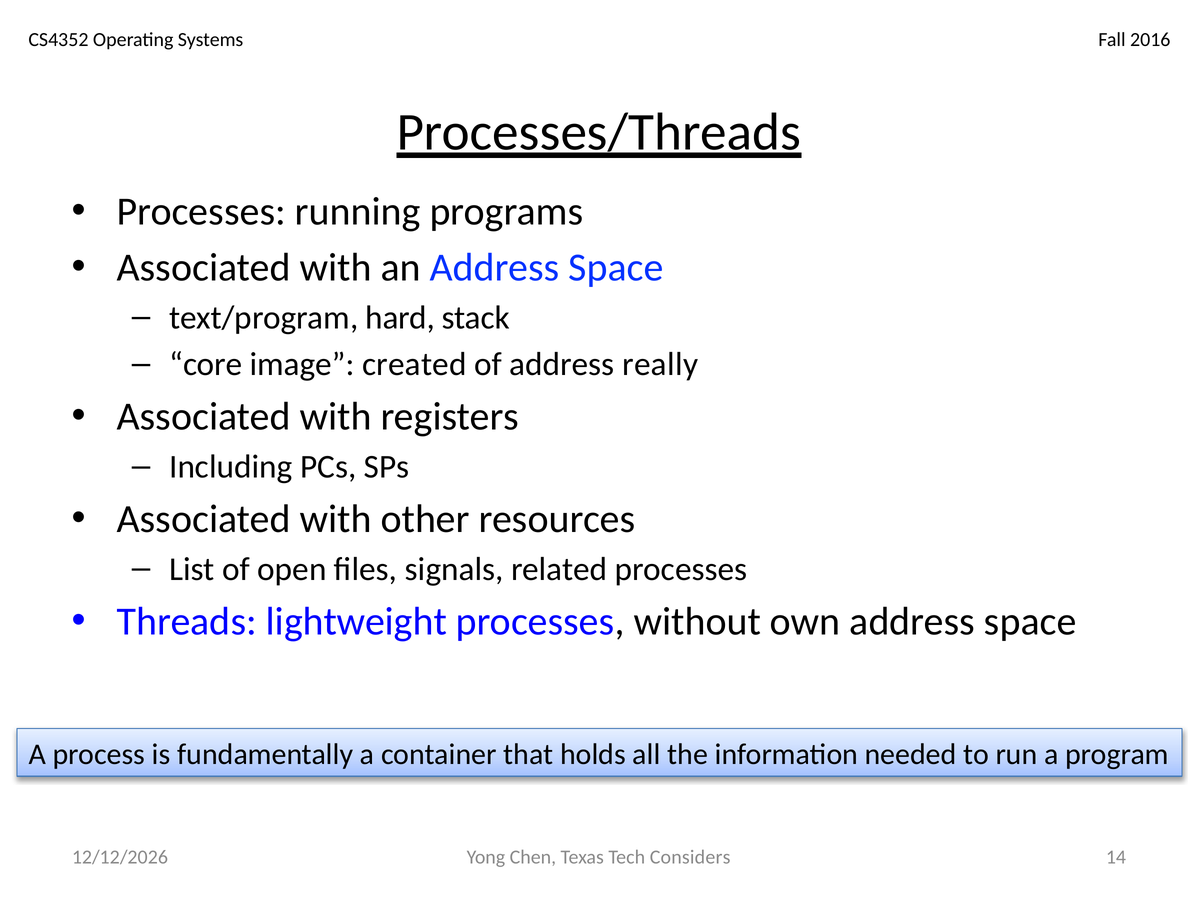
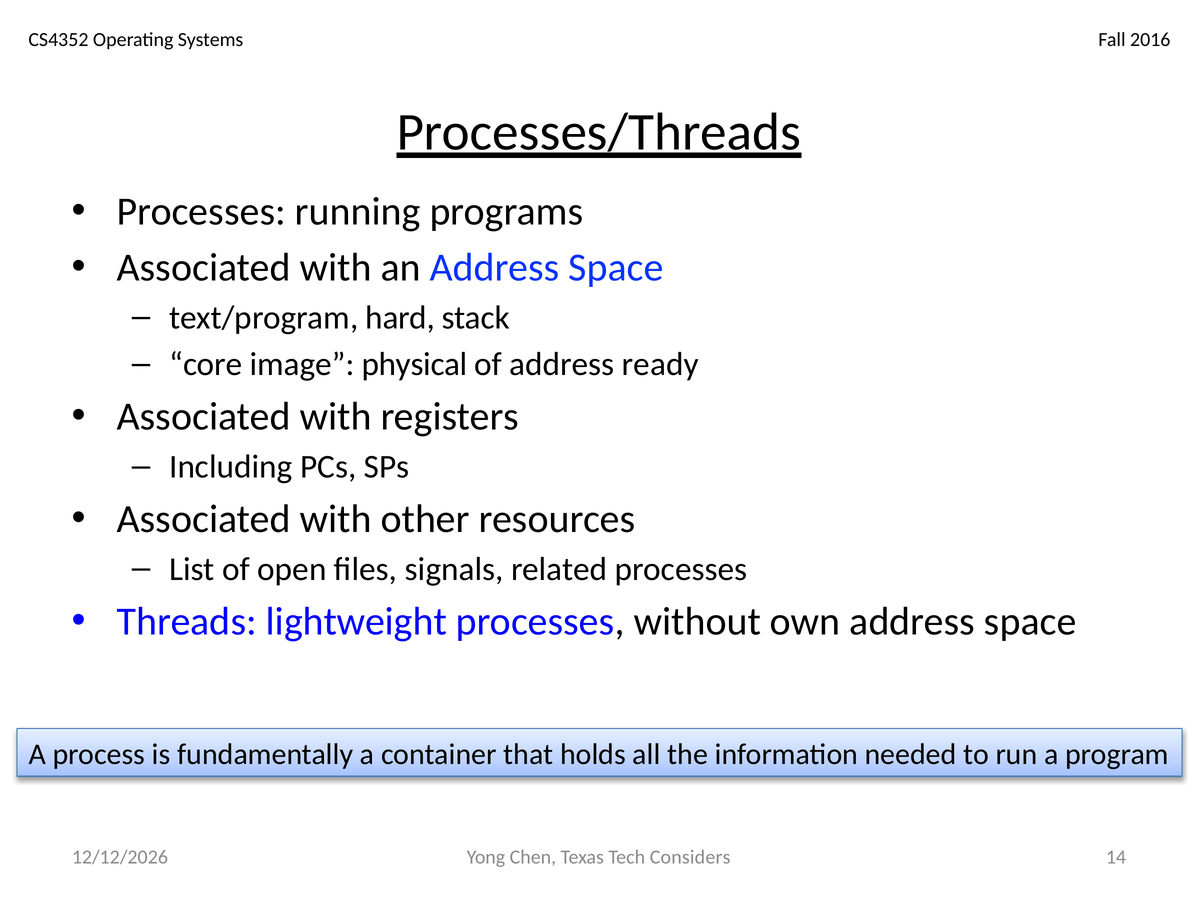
created: created -> physical
really: really -> ready
